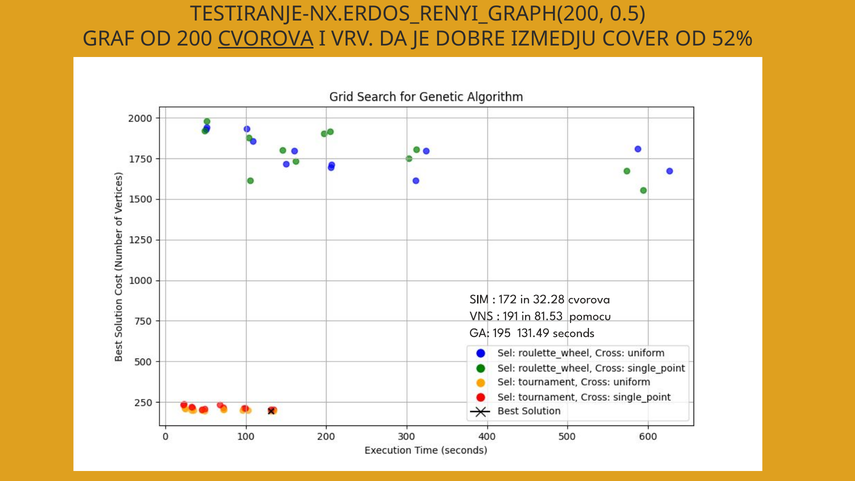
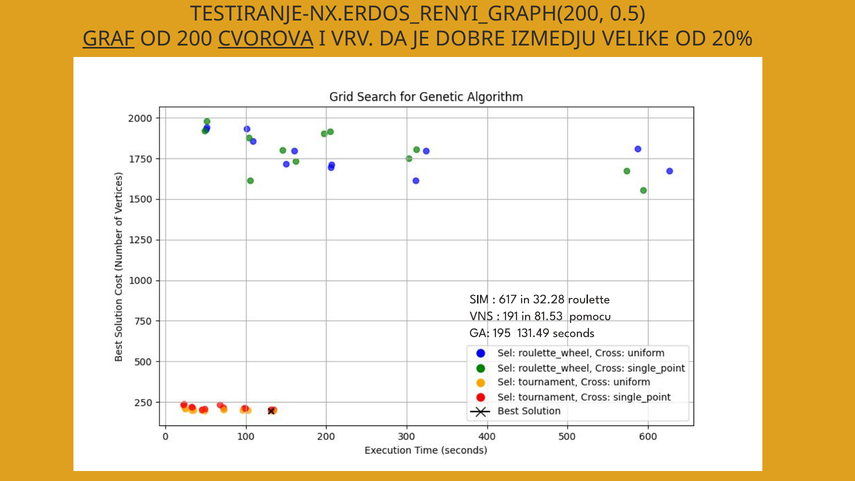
GRAF underline: none -> present
COVER: COVER -> VELIKE
52%: 52% -> 20%
172: 172 -> 617
32.28 cvorova: cvorova -> roulette
